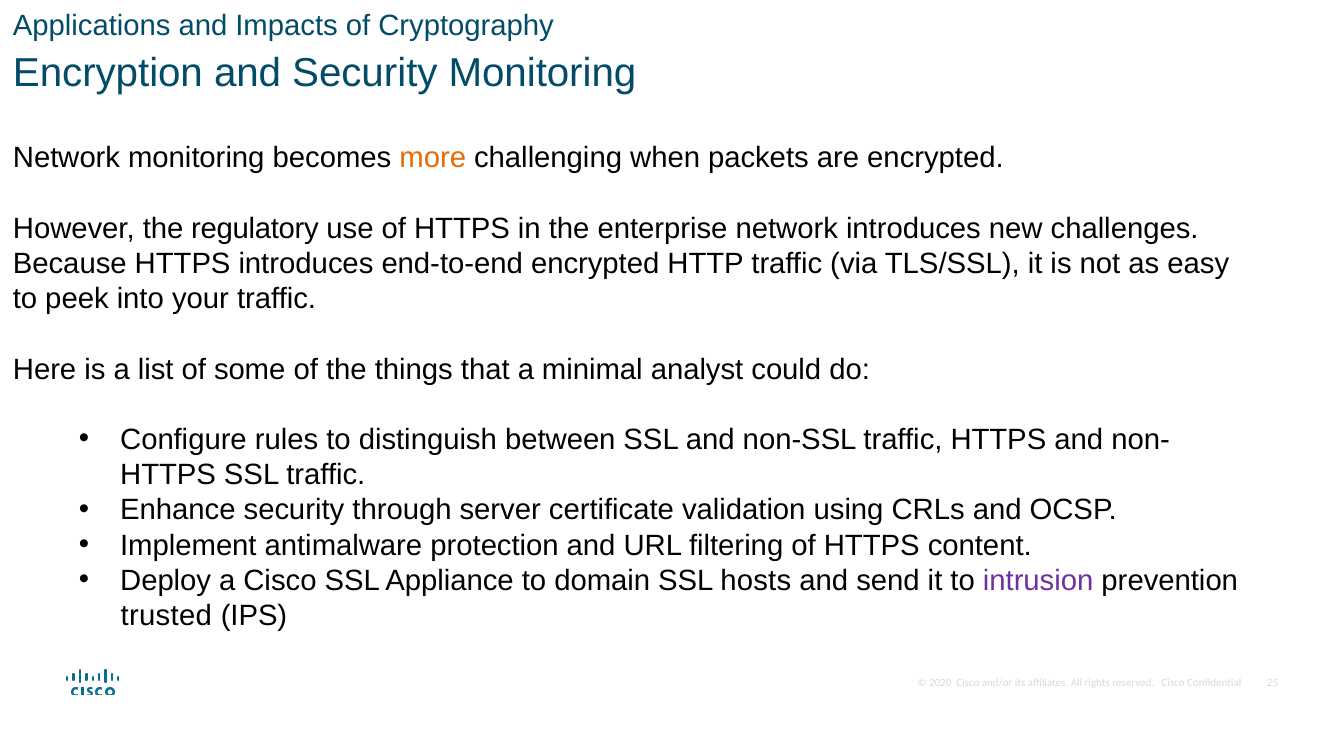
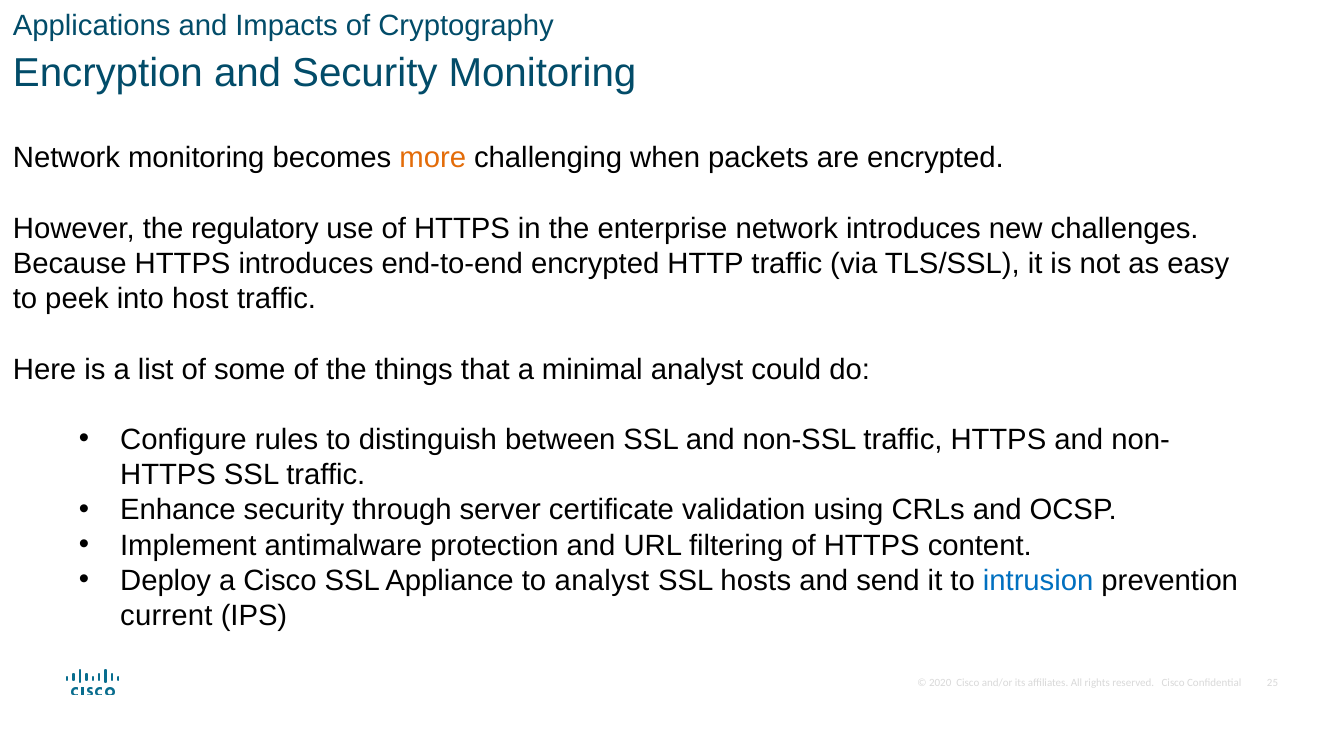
your: your -> host
to domain: domain -> analyst
intrusion colour: purple -> blue
trusted: trusted -> current
